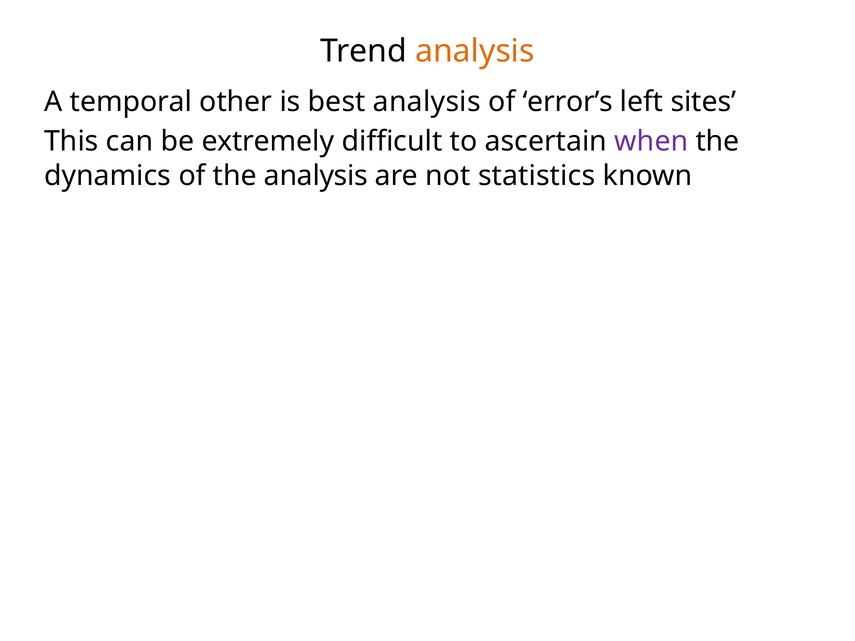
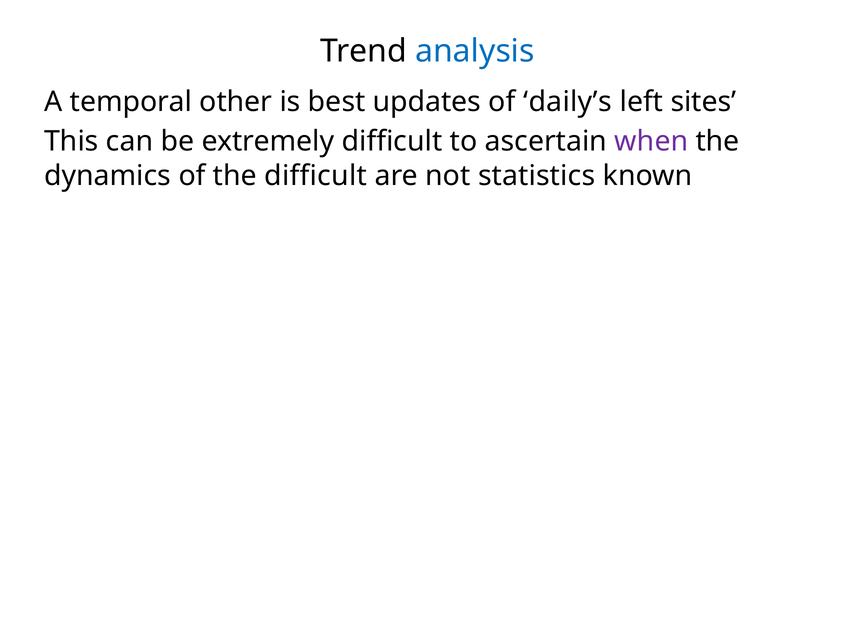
analysis at (475, 51) colour: orange -> blue
best analysis: analysis -> updates
error’s: error’s -> daily’s
the analysis: analysis -> difficult
